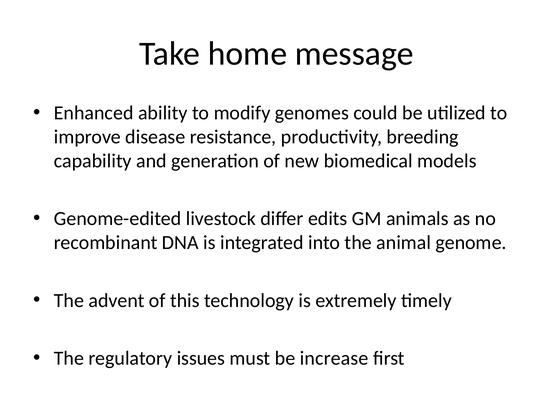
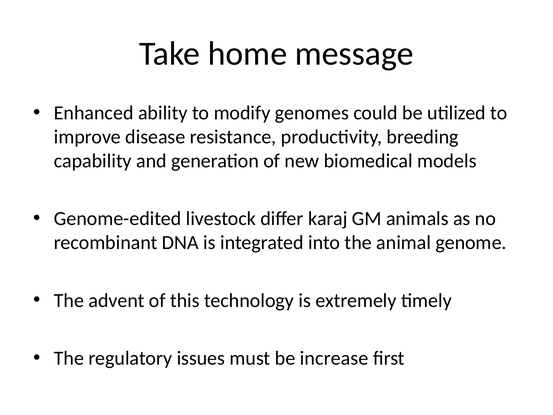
edits: edits -> karaj
